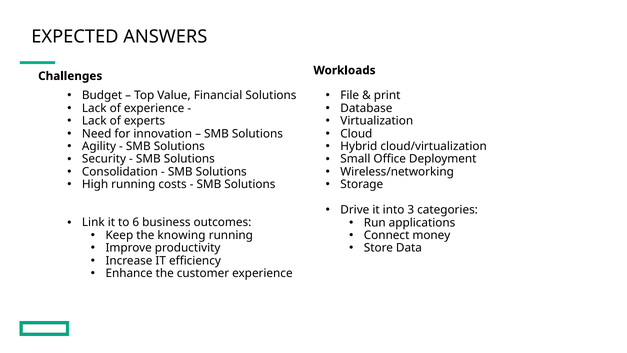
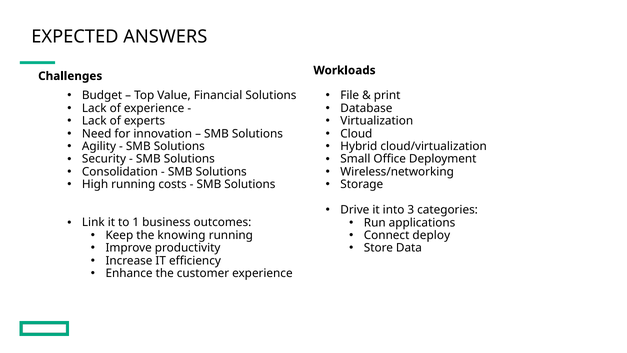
6: 6 -> 1
money: money -> deploy
